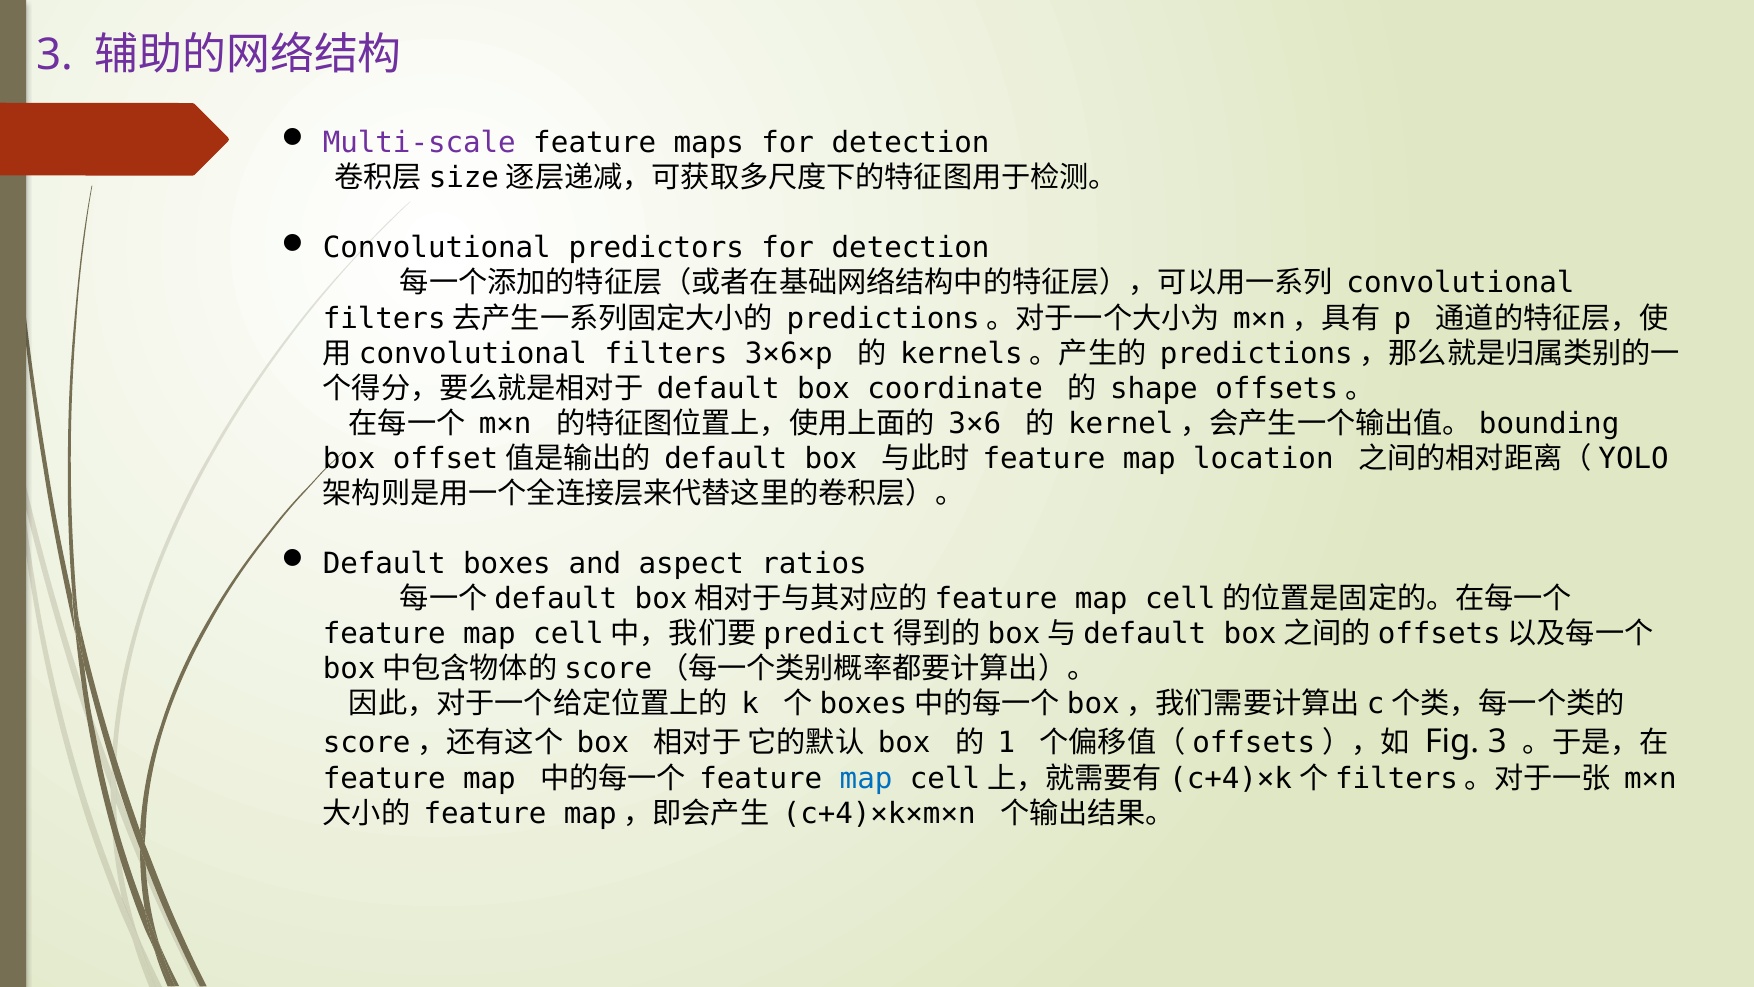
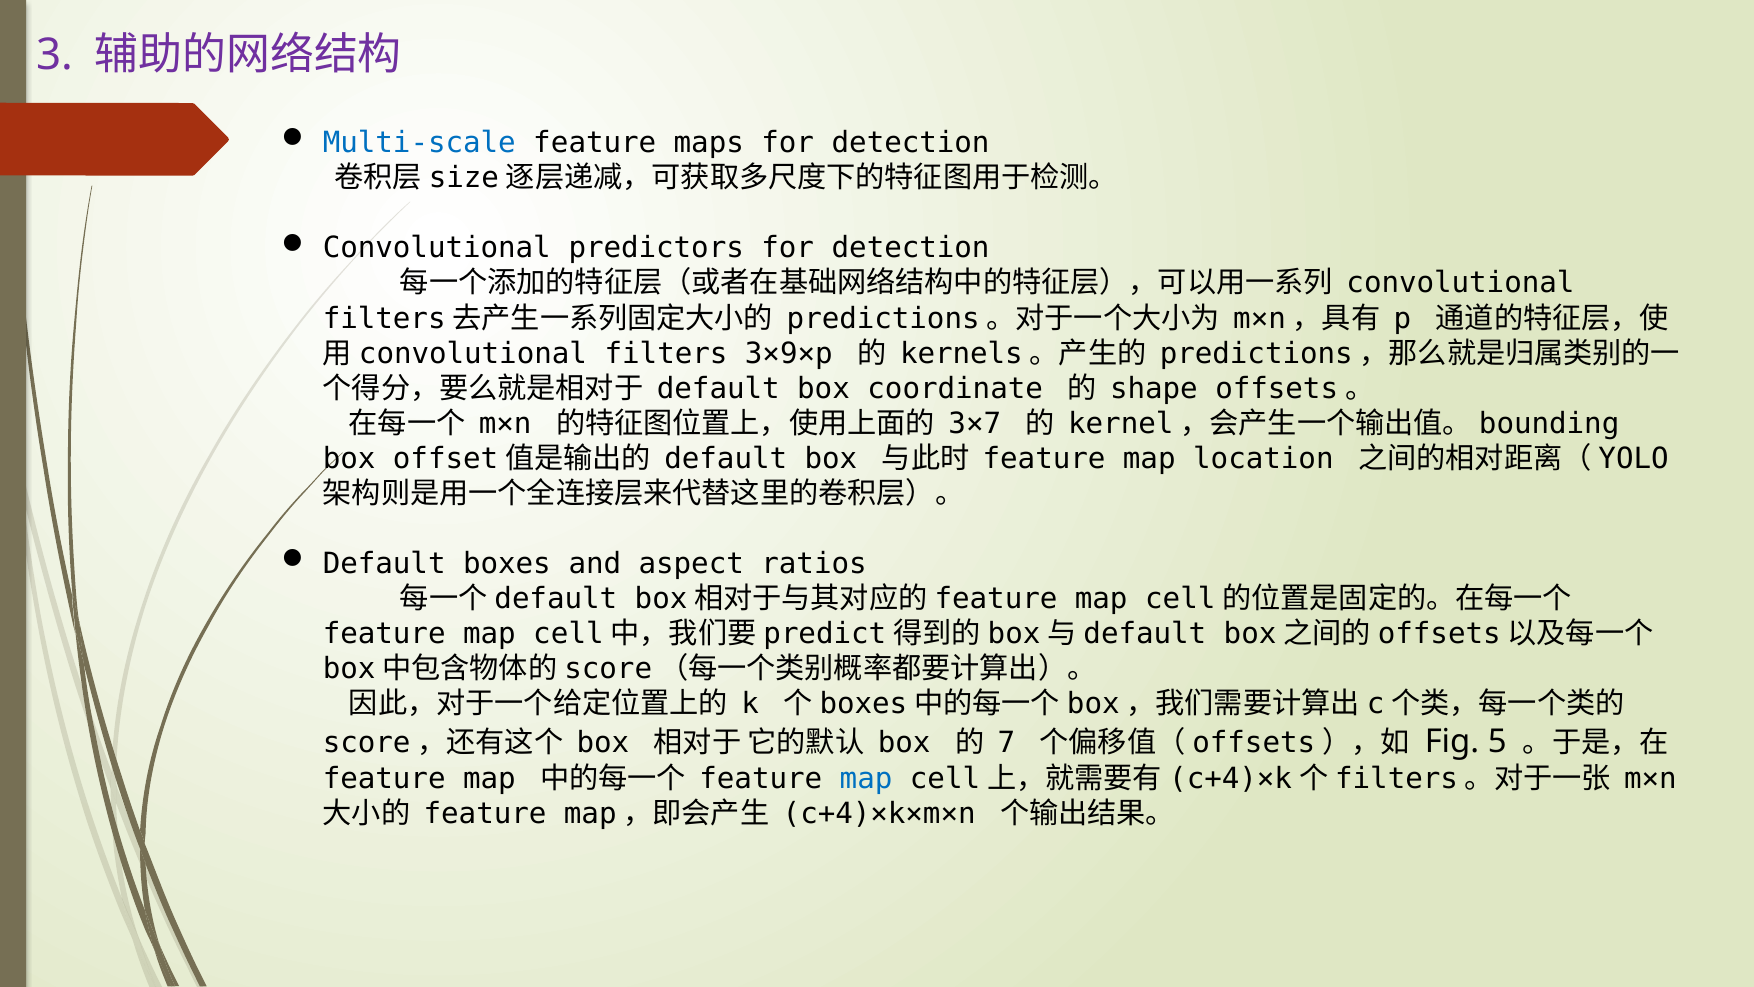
Multi-scale colour: purple -> blue
3×6×p: 3×6×p -> 3×9×p
3×6: 3×6 -> 3×7
1: 1 -> 7
Fig 3: 3 -> 5
